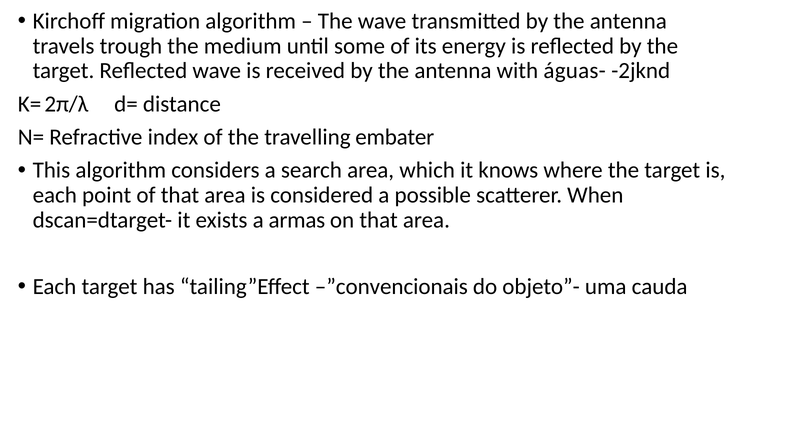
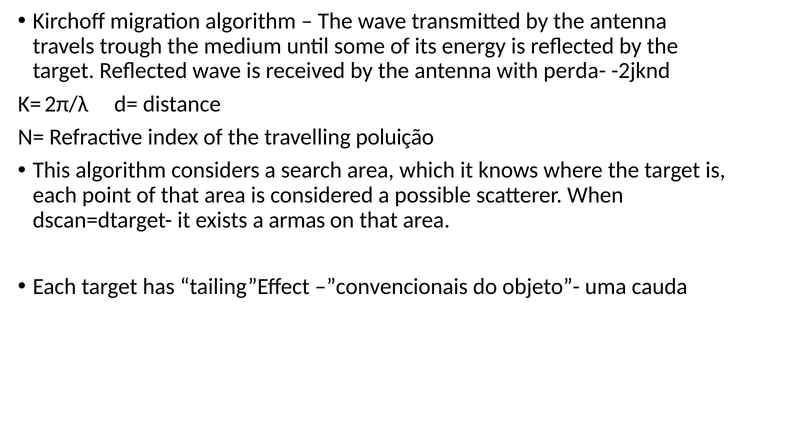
águas-: águas- -> perda-
embater: embater -> poluição
